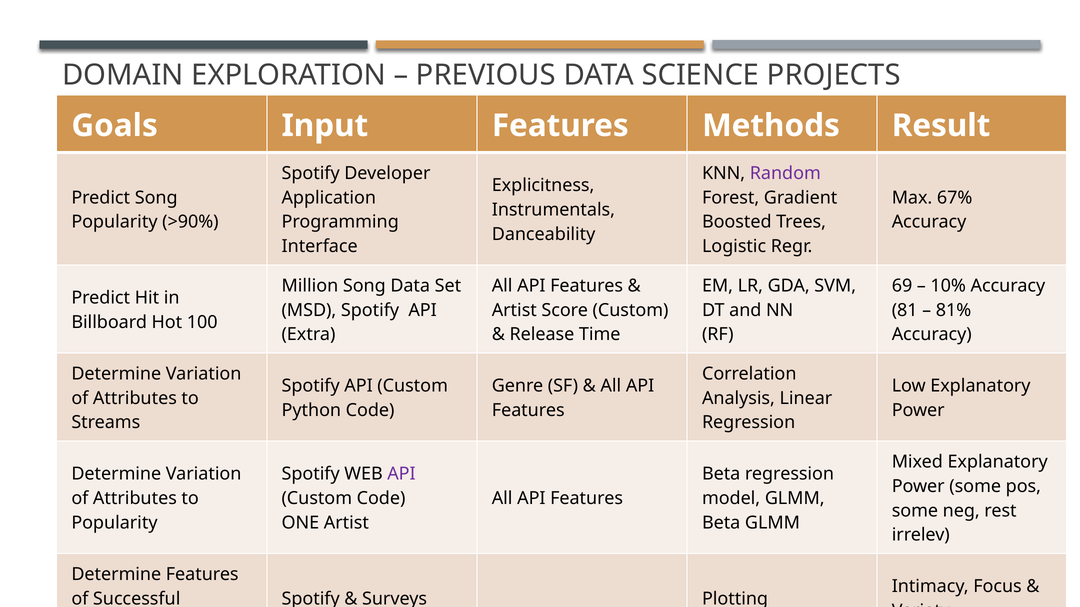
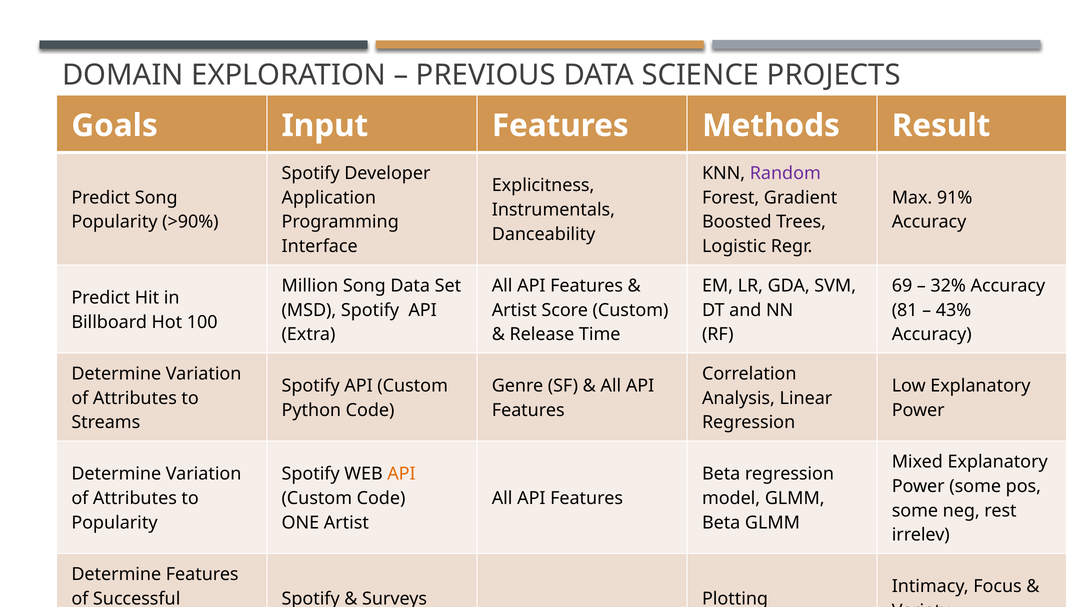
67%: 67% -> 91%
10%: 10% -> 32%
81%: 81% -> 43%
API at (401, 474) colour: purple -> orange
